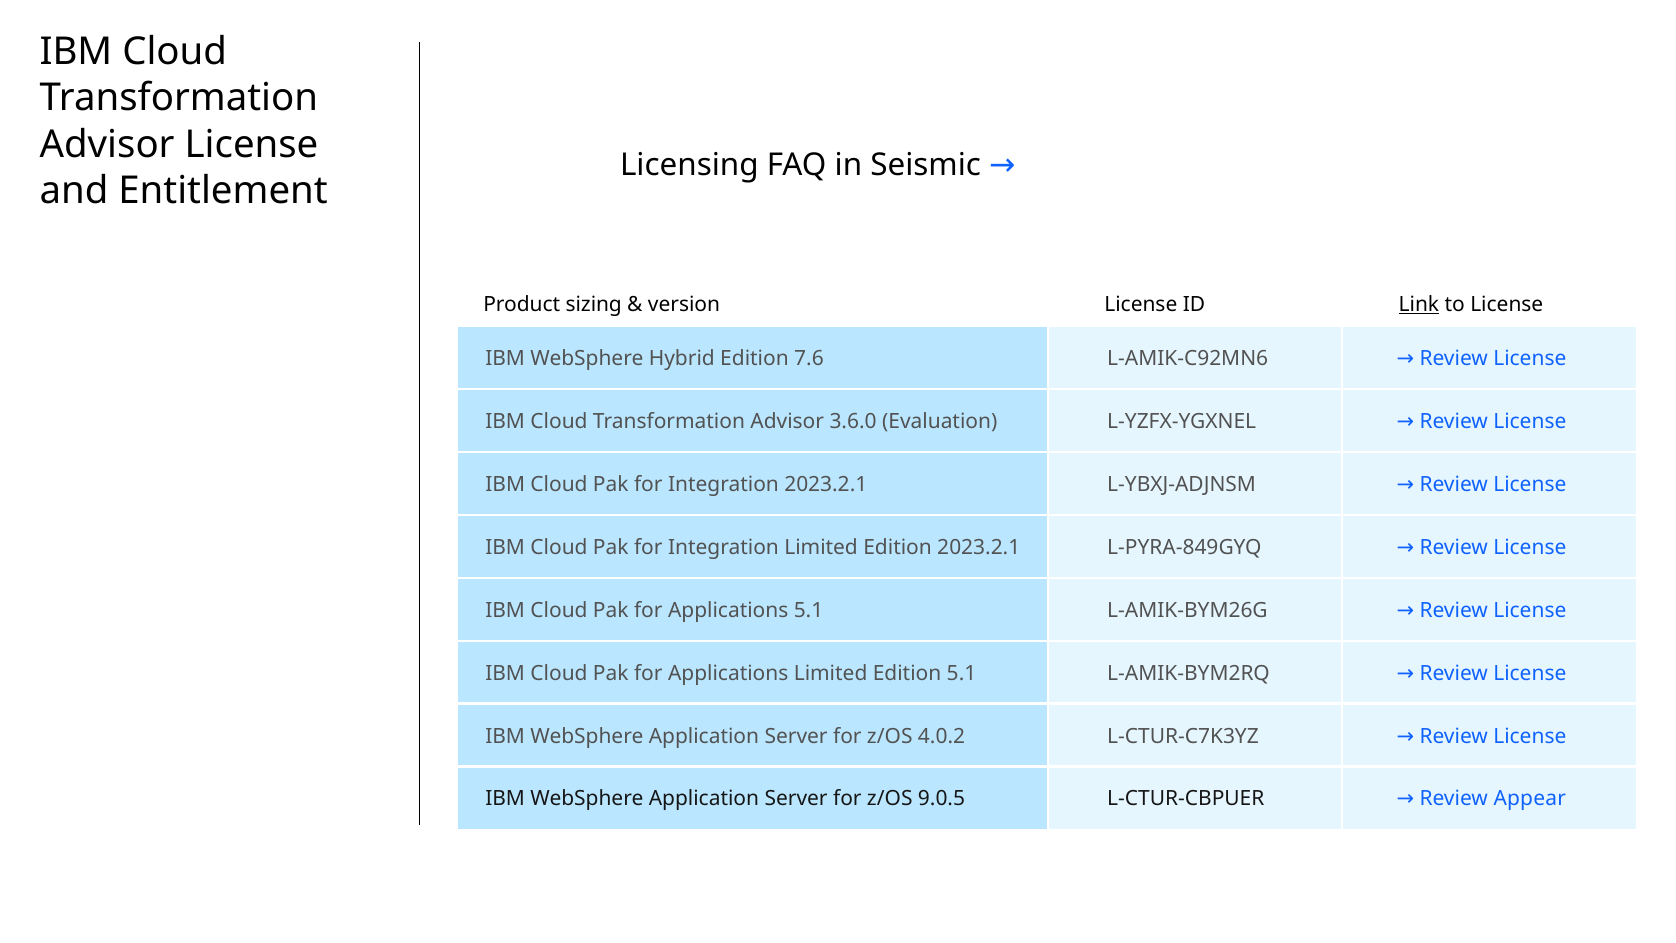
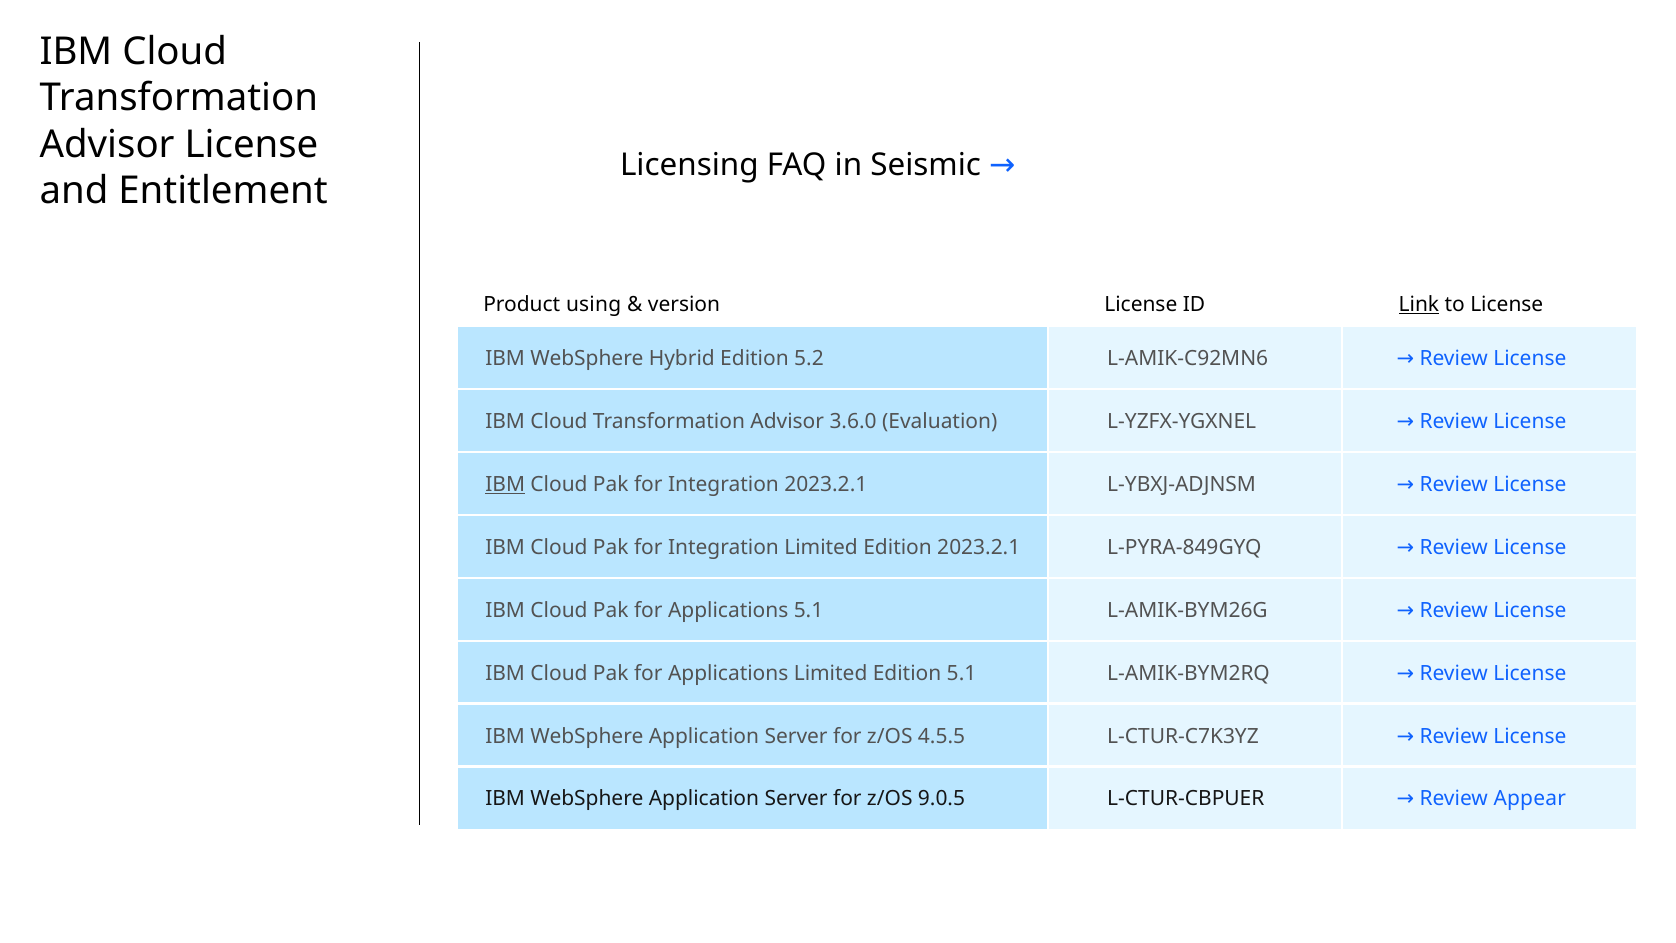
sizing: sizing -> using
7.6: 7.6 -> 5.2
IBM at (505, 485) underline: none -> present
4.0.2: 4.0.2 -> 4.5.5
